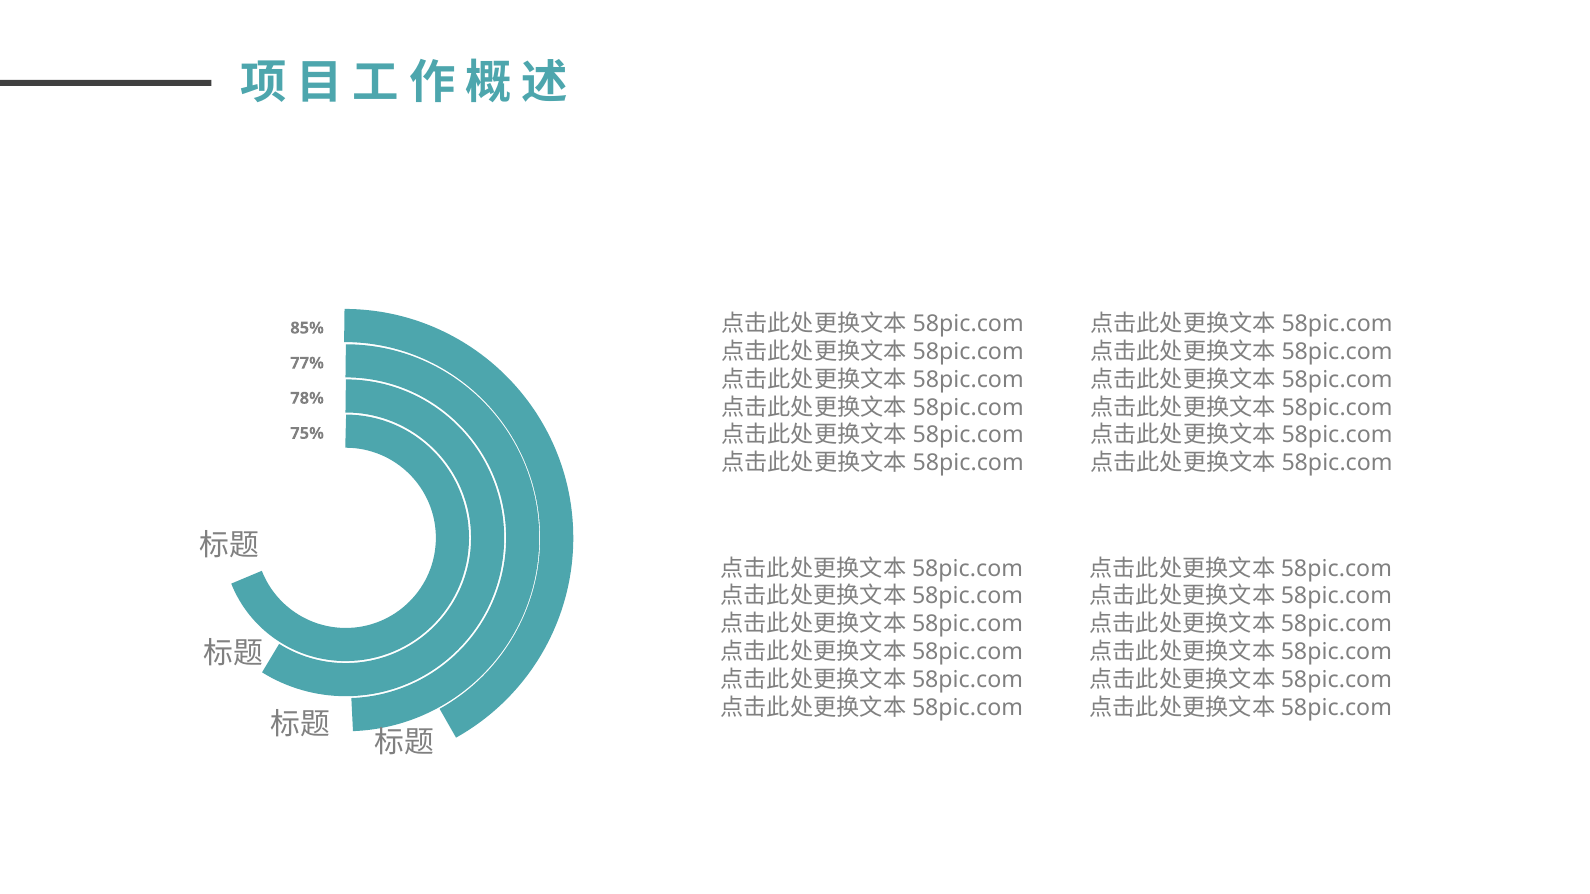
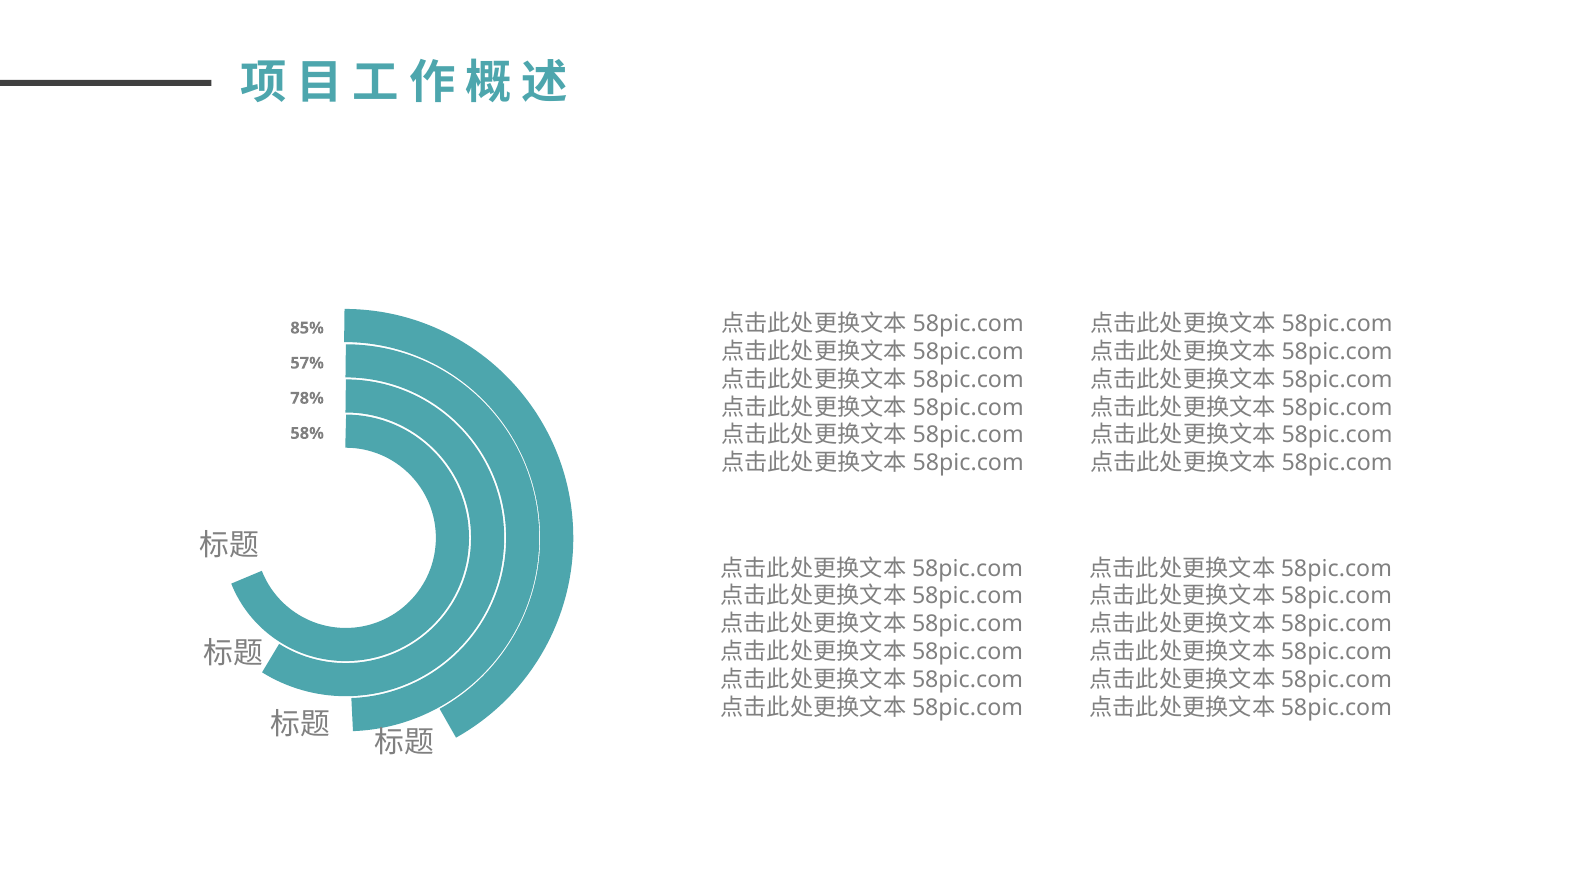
77%: 77% -> 57%
75%: 75% -> 58%
